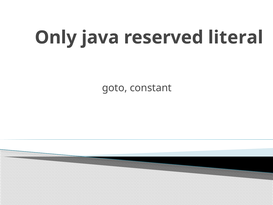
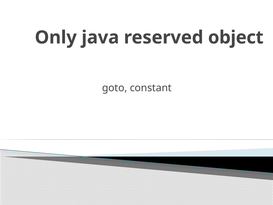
literal: literal -> object
